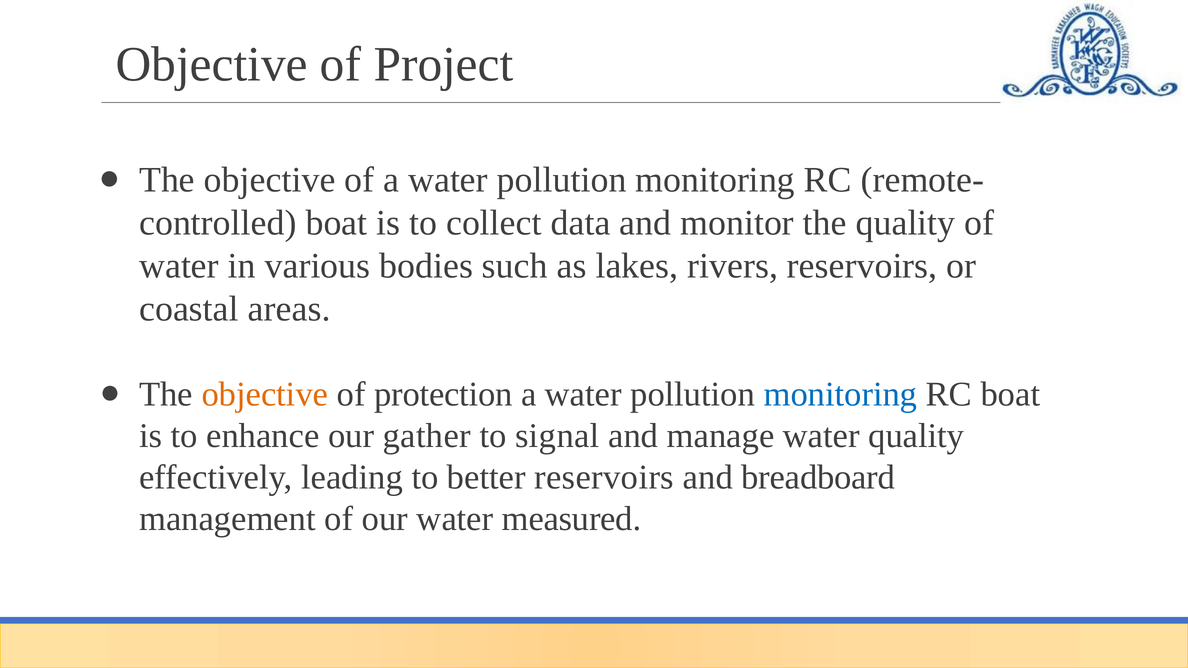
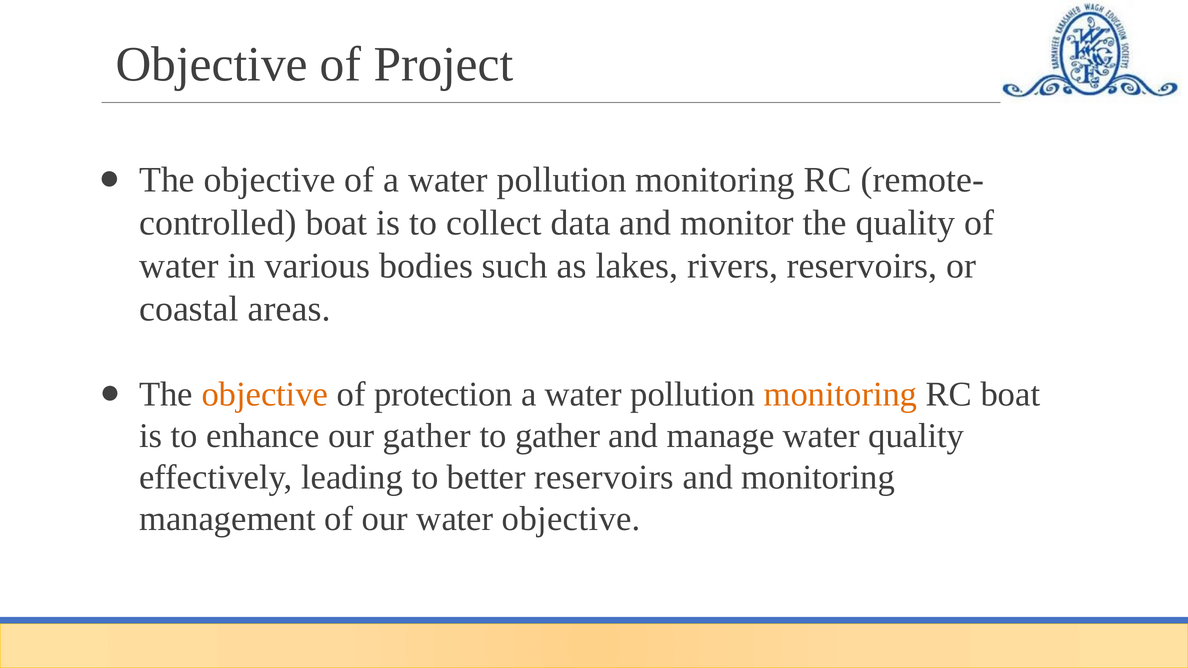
monitoring at (841, 394) colour: blue -> orange
to signal: signal -> gather
and breadboard: breadboard -> monitoring
water measured: measured -> objective
